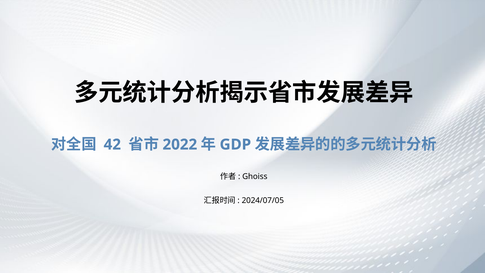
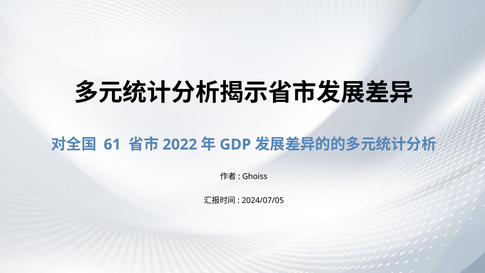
42: 42 -> 61
